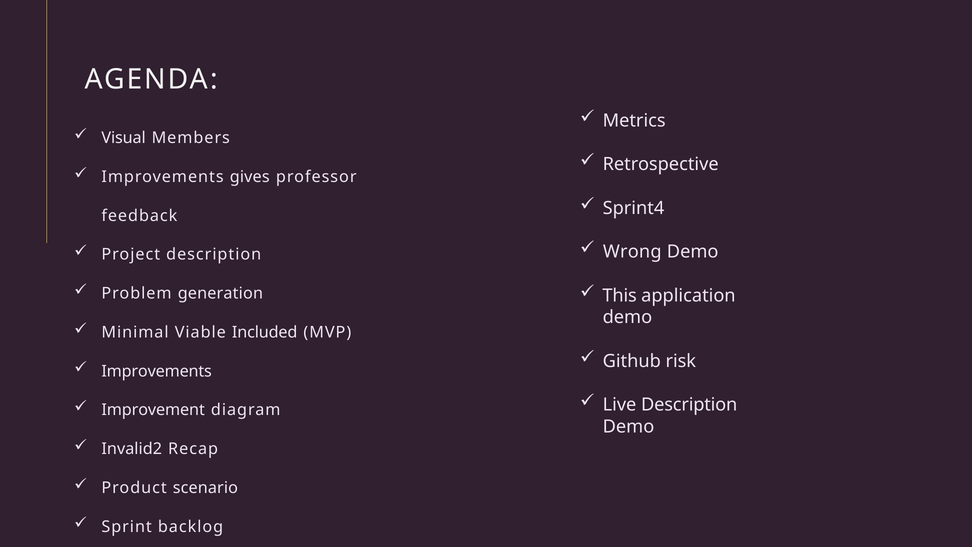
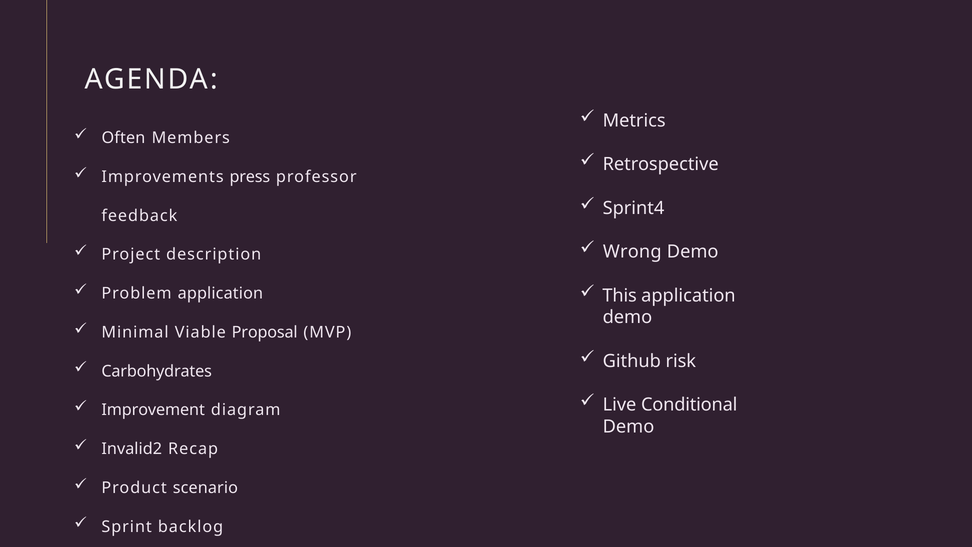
Visual: Visual -> Often
gives: gives -> press
Problem generation: generation -> application
Included: Included -> Proposal
Improvements at (157, 371): Improvements -> Carbohydrates
Live Description: Description -> Conditional
